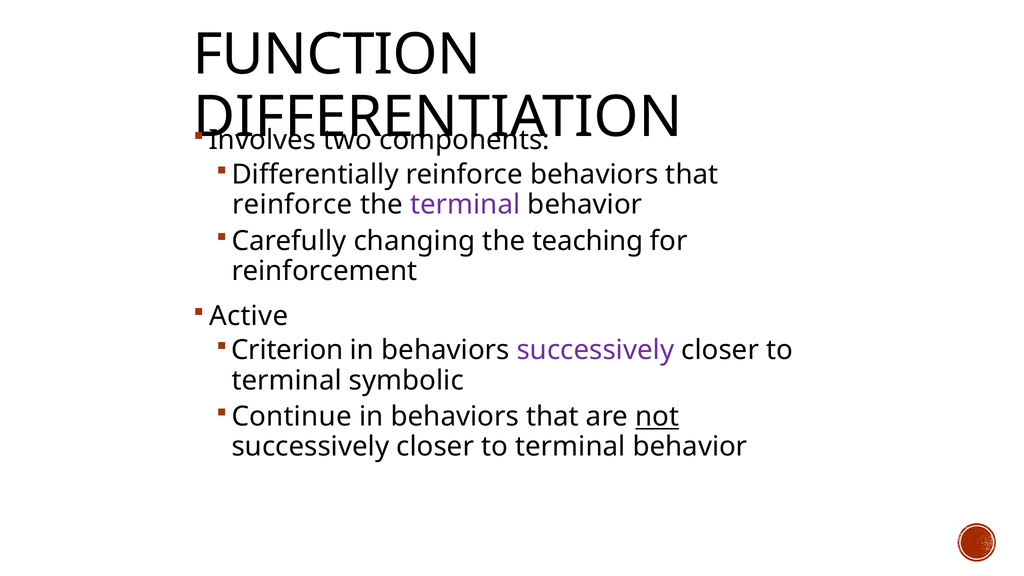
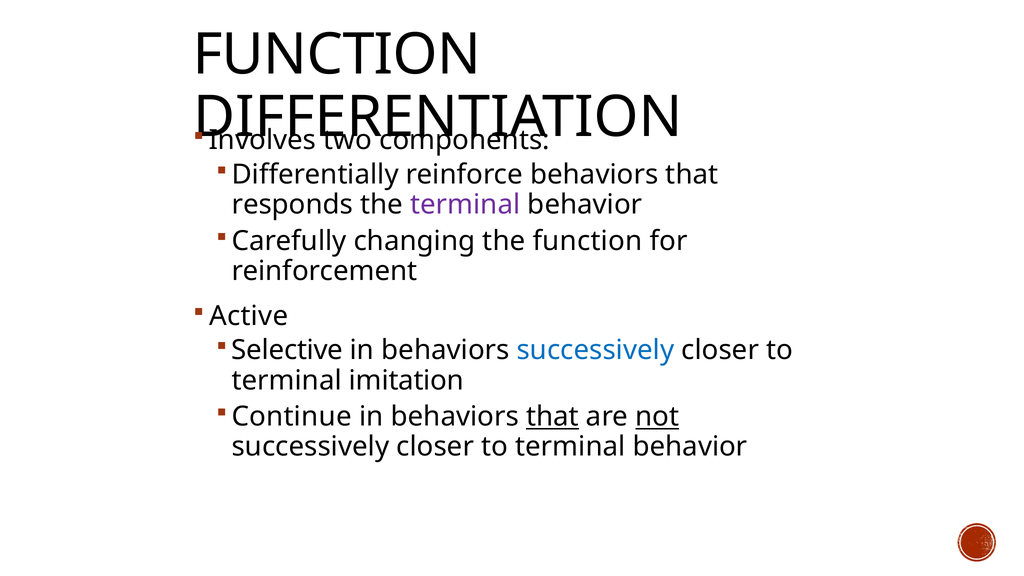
reinforce at (292, 205): reinforce -> responds
the teaching: teaching -> function
Criterion: Criterion -> Selective
successively at (595, 350) colour: purple -> blue
symbolic: symbolic -> imitation
that at (552, 417) underline: none -> present
